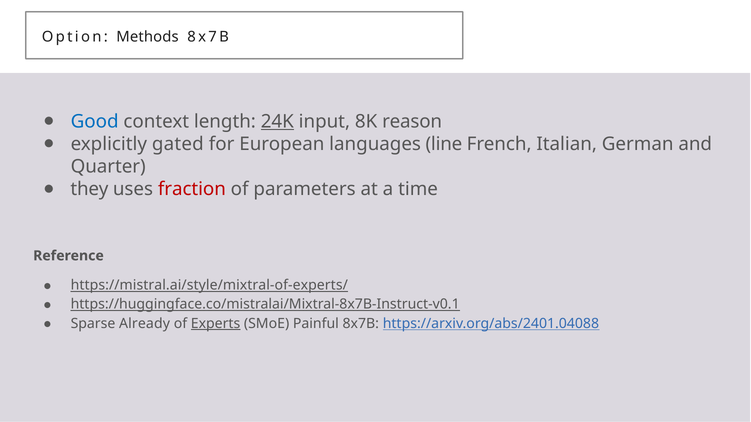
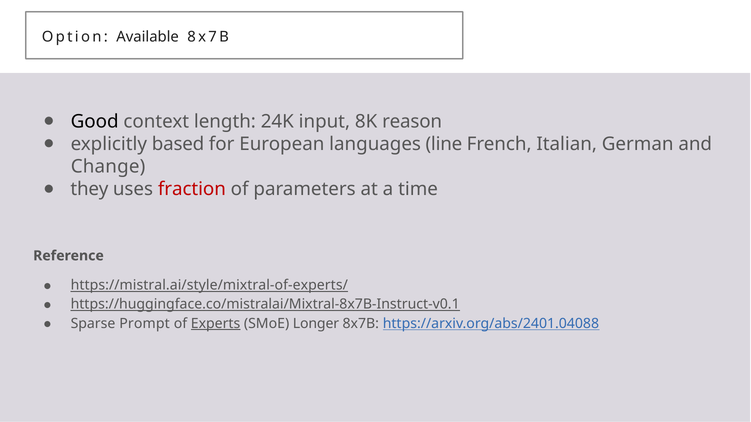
Methods: Methods -> Available
Good colour: blue -> black
24K underline: present -> none
gated: gated -> based
Quarter: Quarter -> Change
Already: Already -> Prompt
Painful: Painful -> Longer
